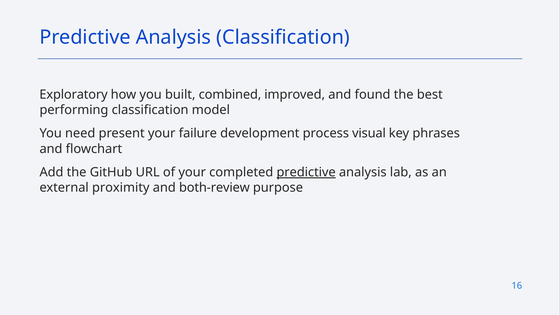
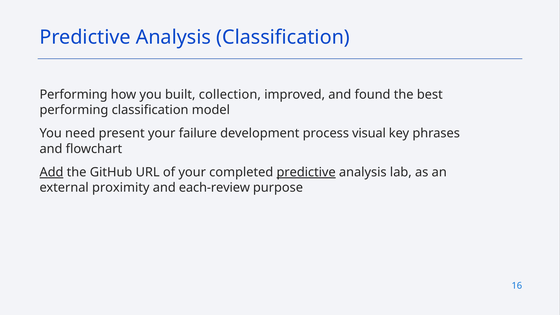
Exploratory at (74, 94): Exploratory -> Performing
combined: combined -> collection
Add underline: none -> present
both-review: both-review -> each-review
